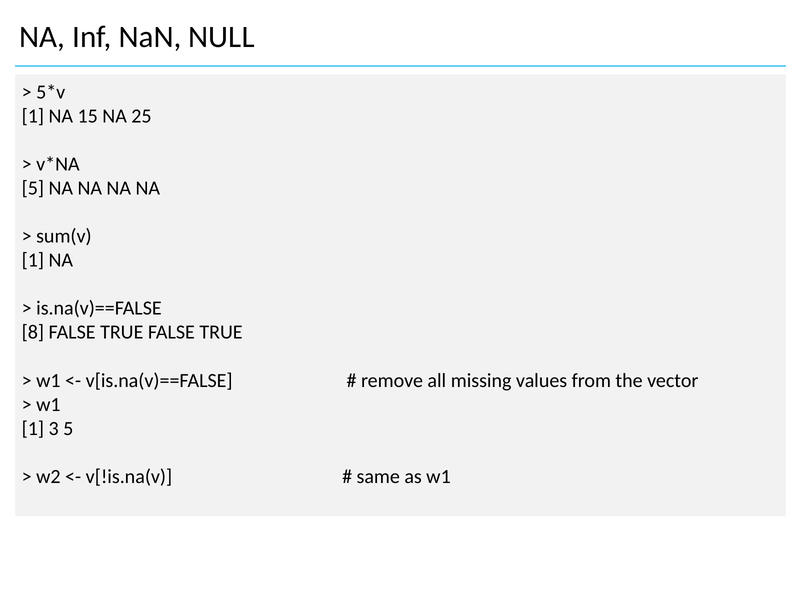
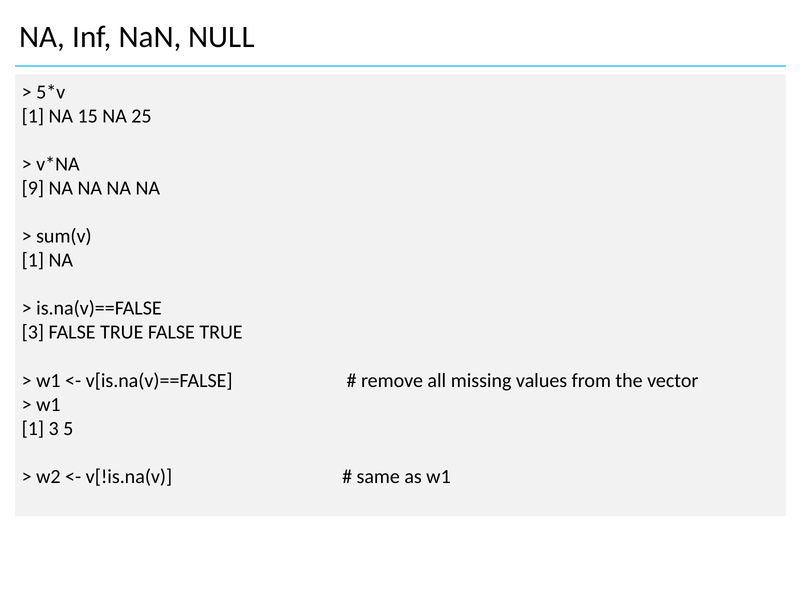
5 at (33, 188): 5 -> 9
8 at (33, 332): 8 -> 3
